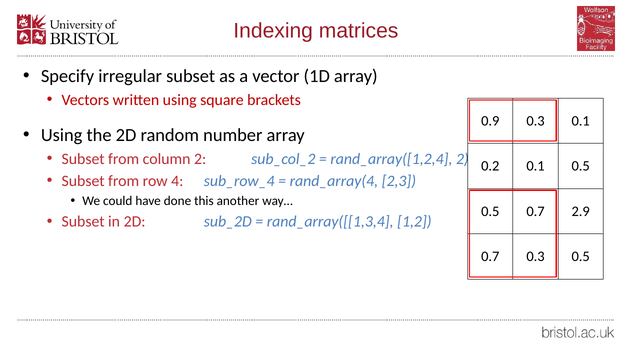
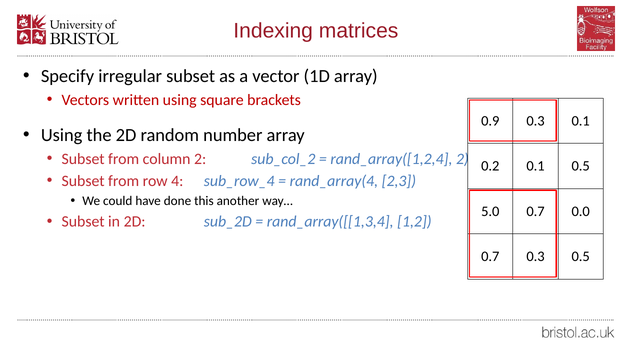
0.5 at (490, 211): 0.5 -> 5.0
2.9: 2.9 -> 0.0
